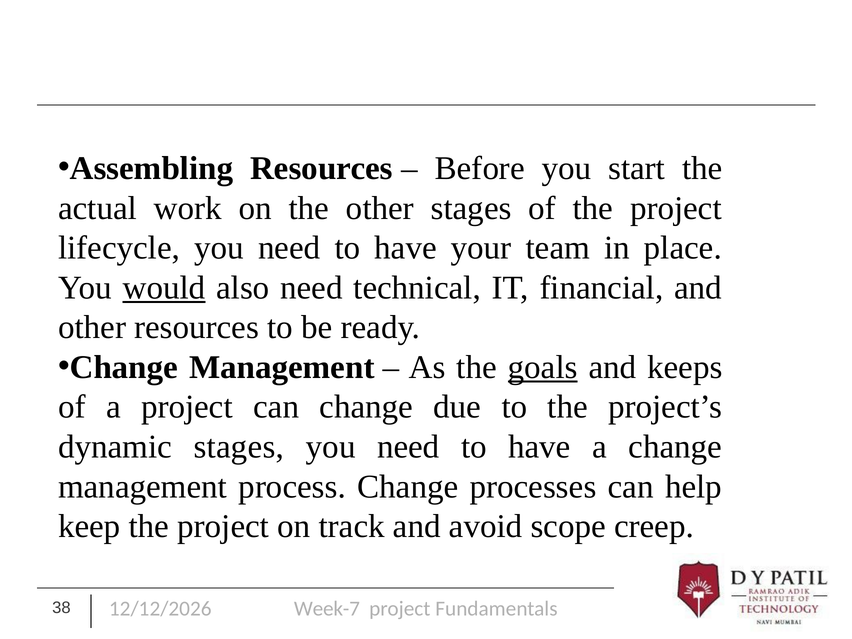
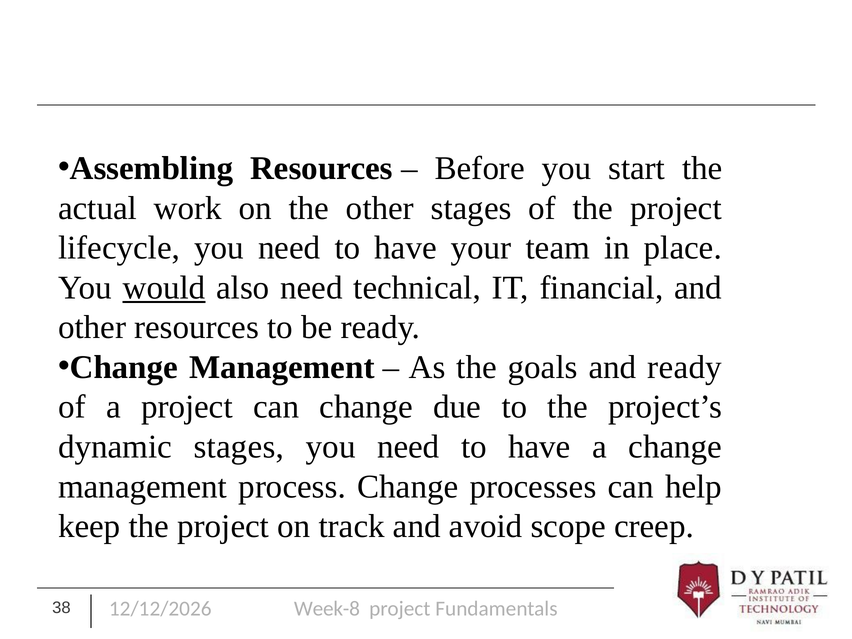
goals underline: present -> none
and keeps: keeps -> ready
Week-7: Week-7 -> Week-8
